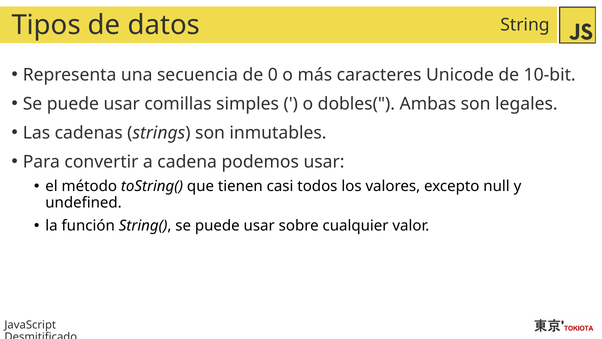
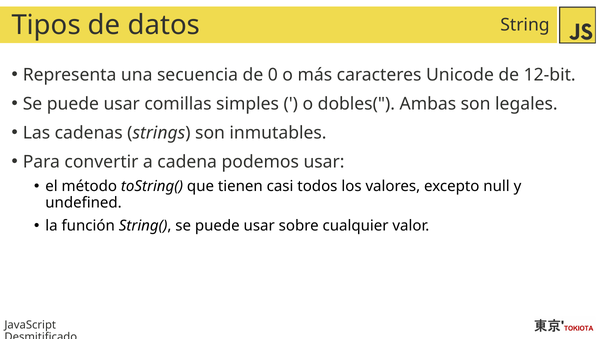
10-bit: 10-bit -> 12-bit
